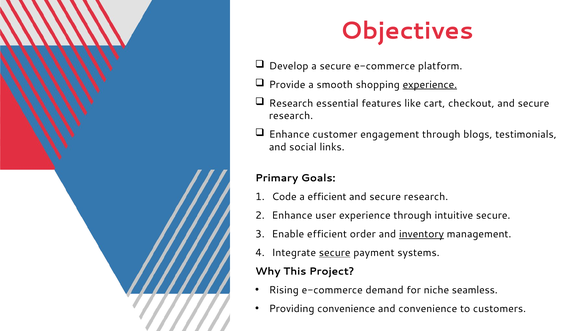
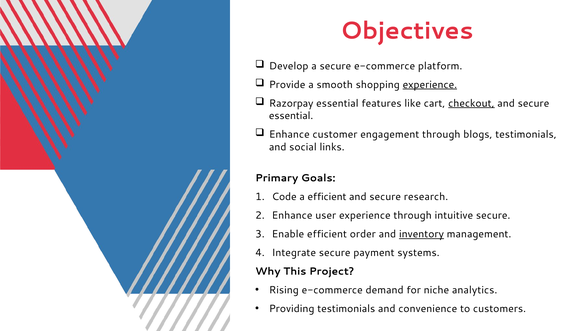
Research at (291, 103): Research -> Razorpay
checkout underline: none -> present
research at (291, 116): research -> essential
secure at (335, 252) underline: present -> none
seamless: seamless -> analytics
Providing convenience: convenience -> testimonials
